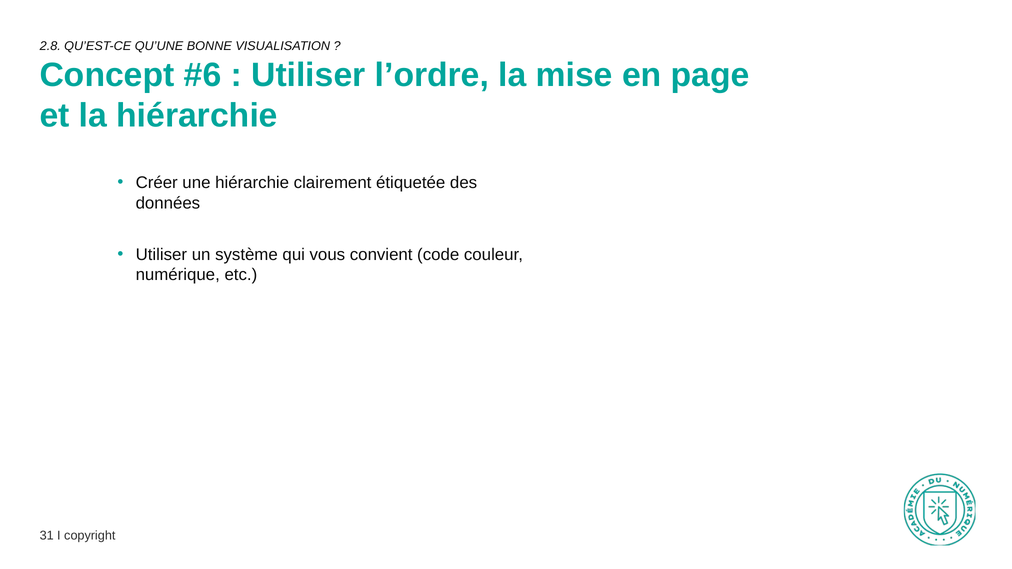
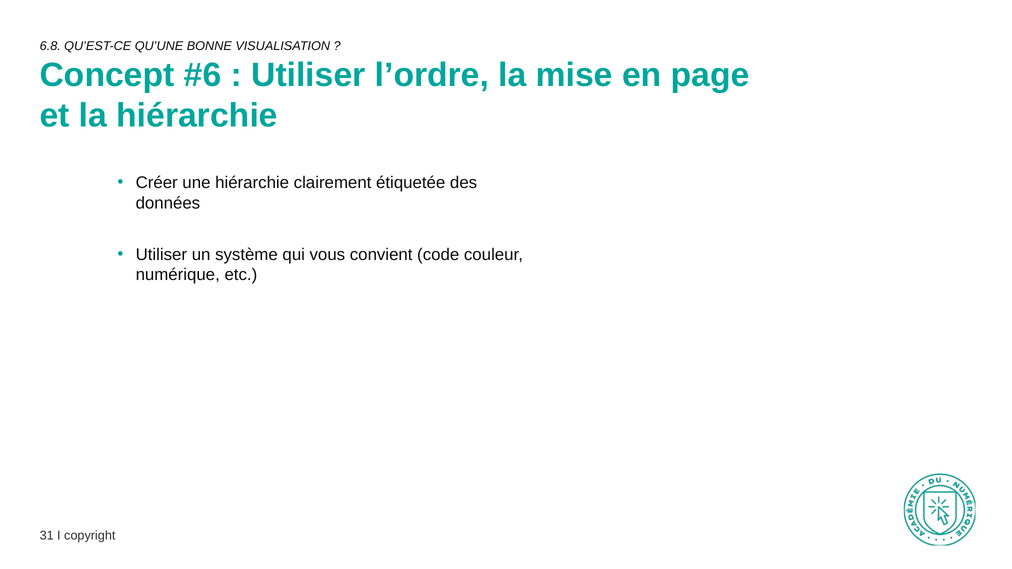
2.8: 2.8 -> 6.8
